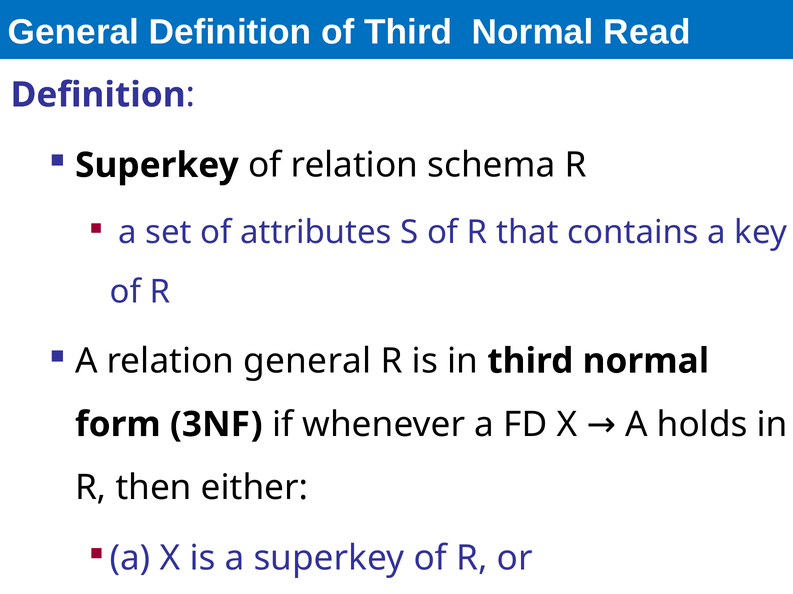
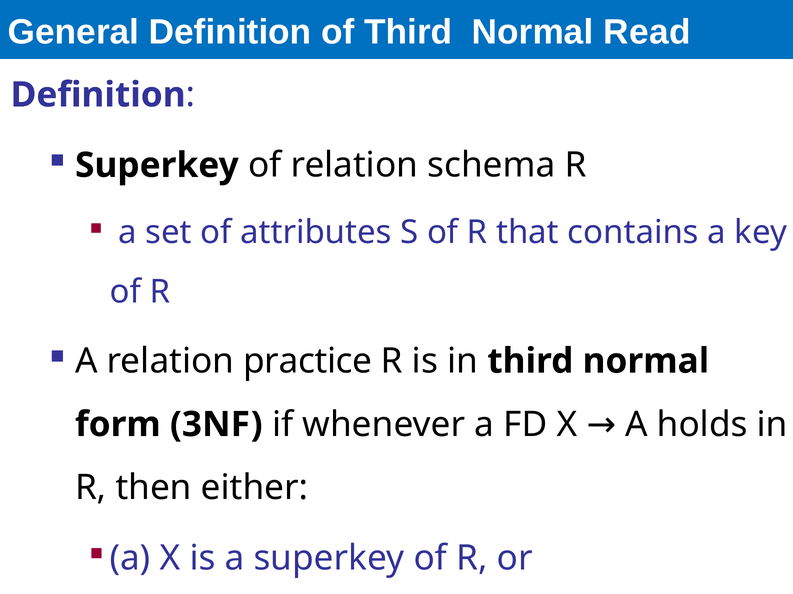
relation general: general -> practice
